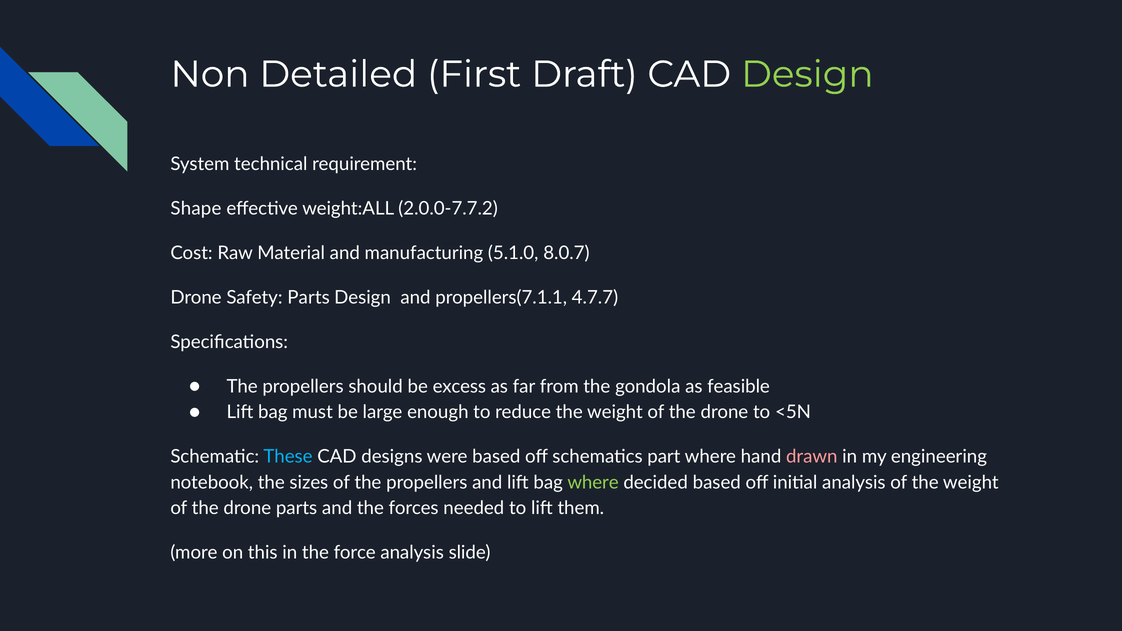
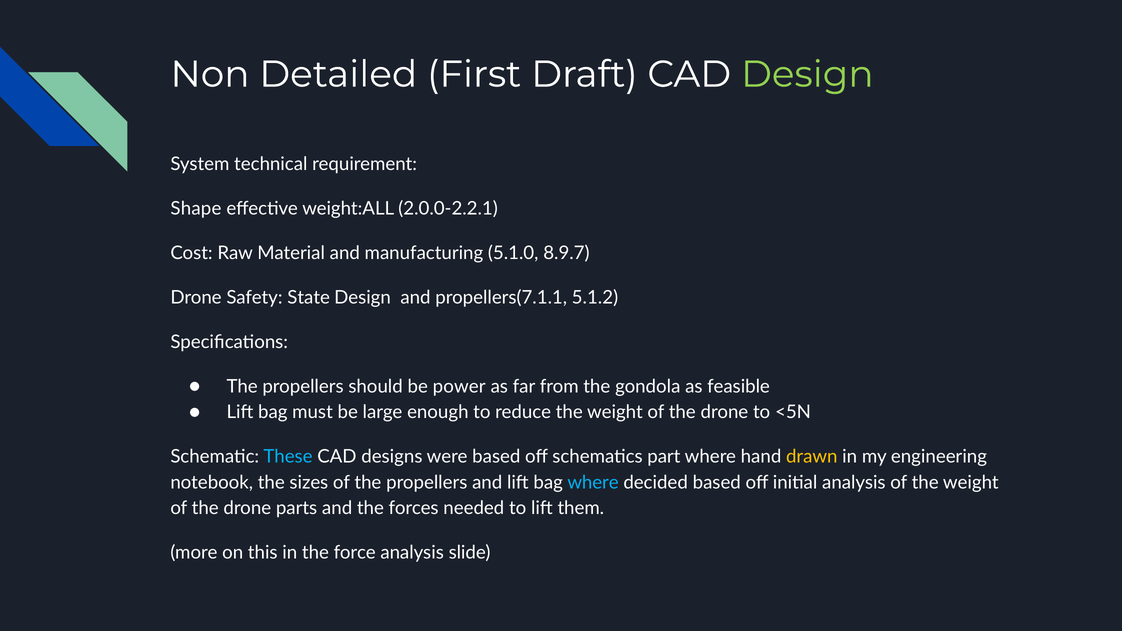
2.0.0-7.7.2: 2.0.0-7.7.2 -> 2.0.0-2.2.1
8.0.7: 8.0.7 -> 8.9.7
Safety Parts: Parts -> State
4.7.7: 4.7.7 -> 5.1.2
excess: excess -> power
drawn colour: pink -> yellow
where at (593, 483) colour: light green -> light blue
